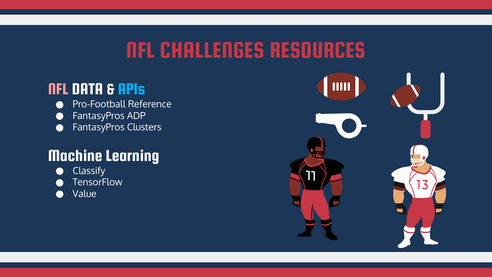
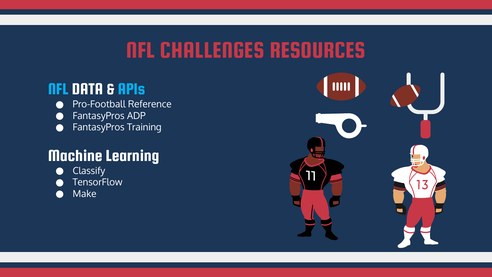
NFL at (58, 89) colour: pink -> light blue
Clusters: Clusters -> Training
Value: Value -> Make
